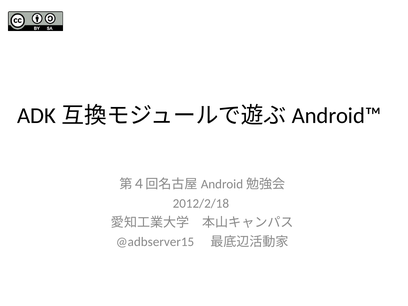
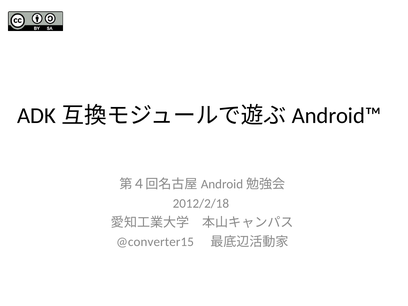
@adbserver15: @adbserver15 -> @converter15
